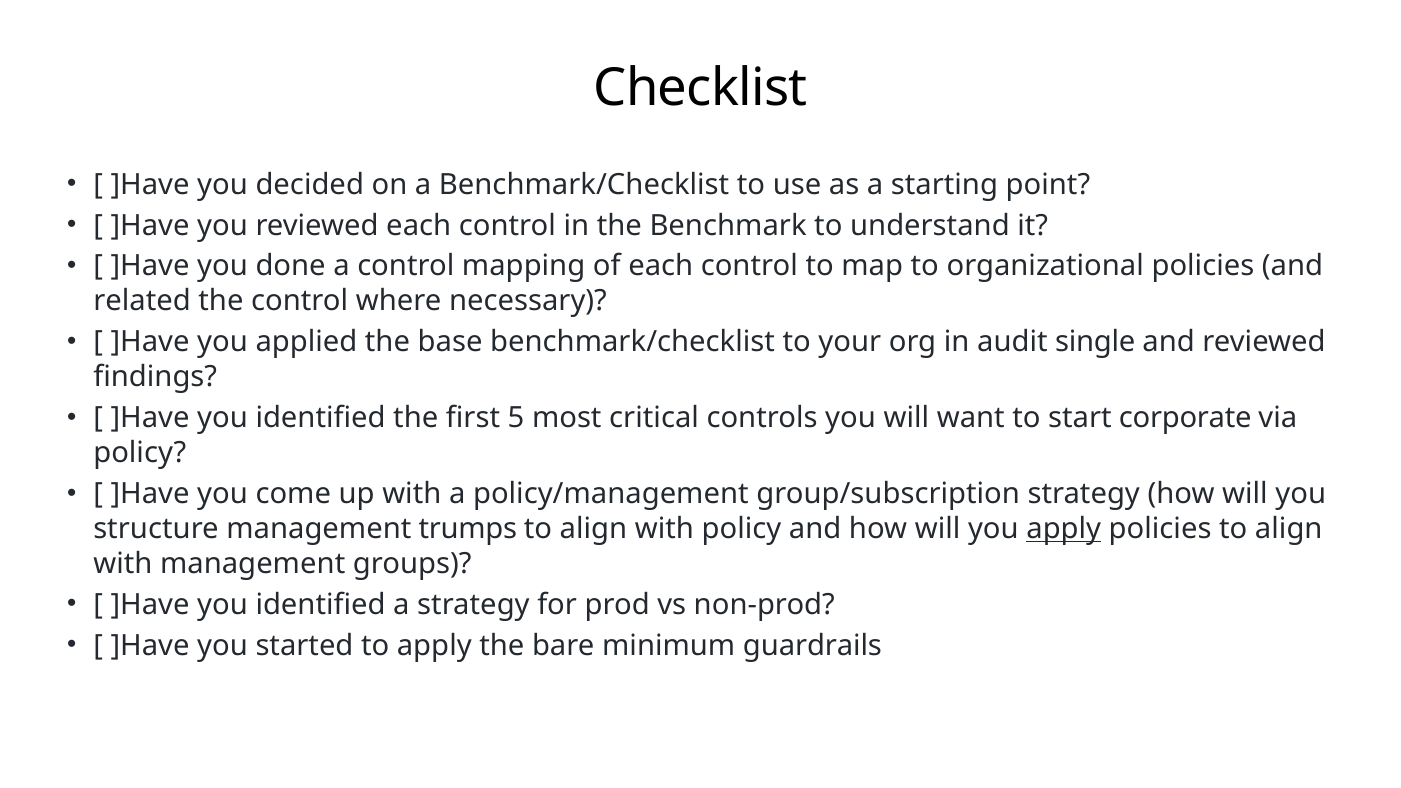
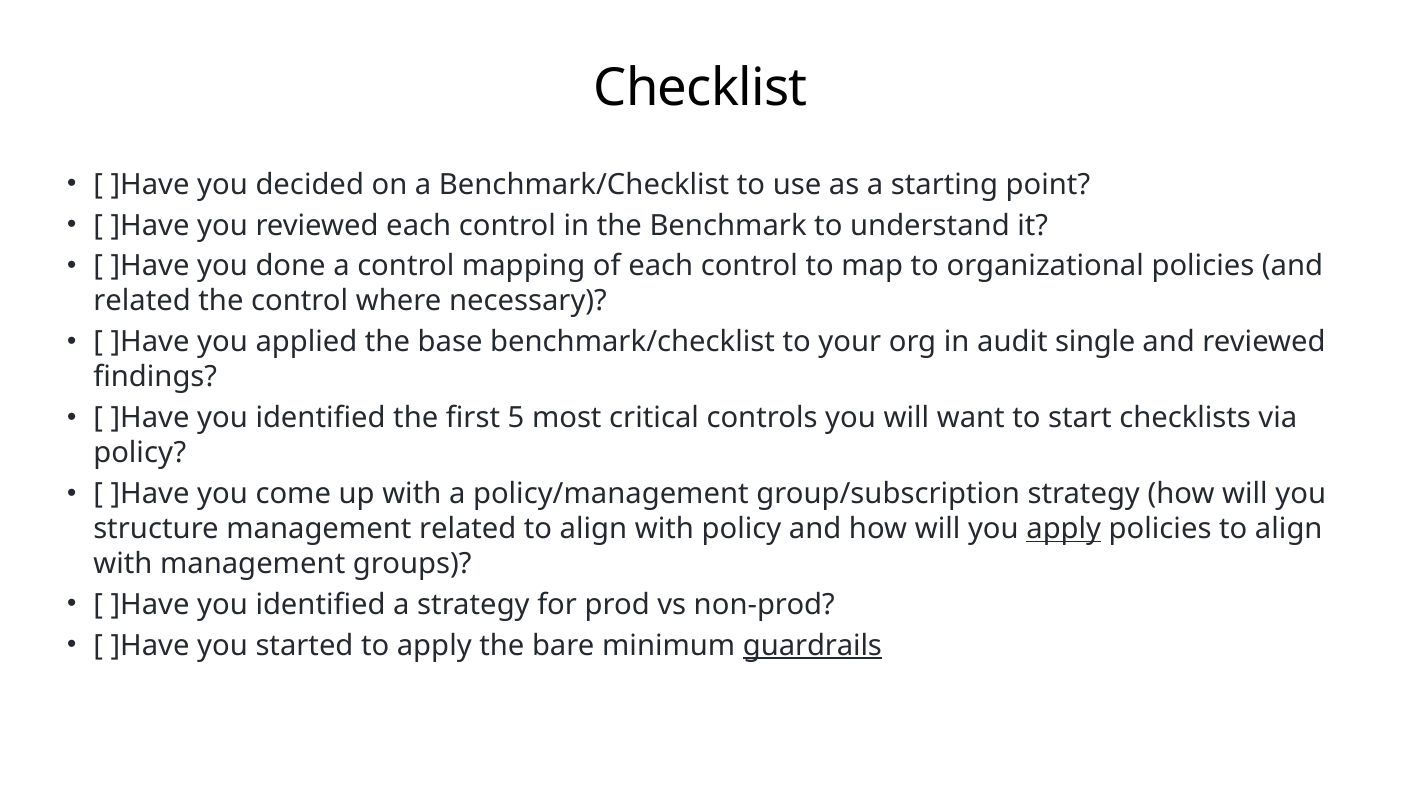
corporate: corporate -> checklists
management trumps: trumps -> related
guardrails underline: none -> present
